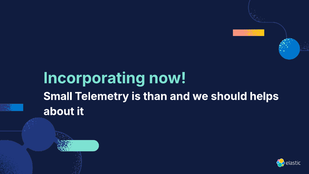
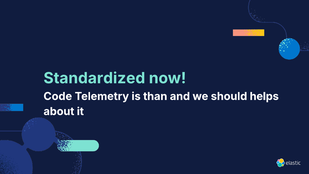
Incorporating: Incorporating -> Standardized
Small: Small -> Code
